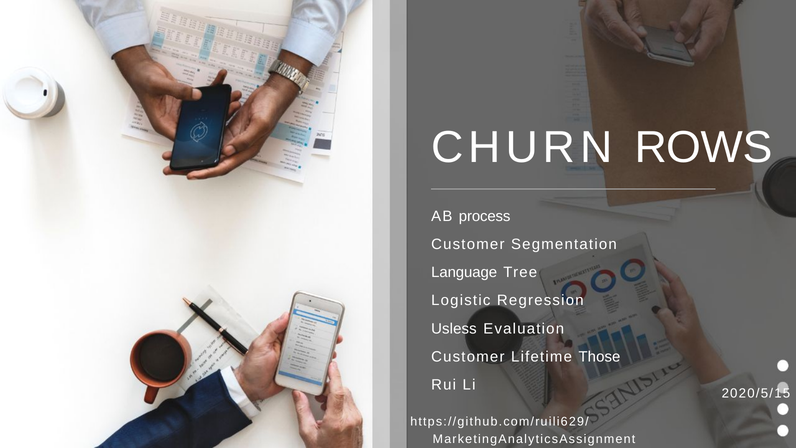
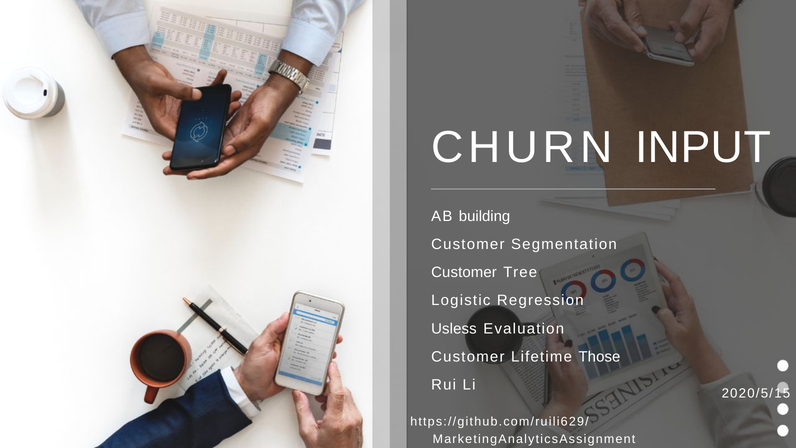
ROWS: ROWS -> INPUT
process: process -> building
Language at (464, 272): Language -> Customer
